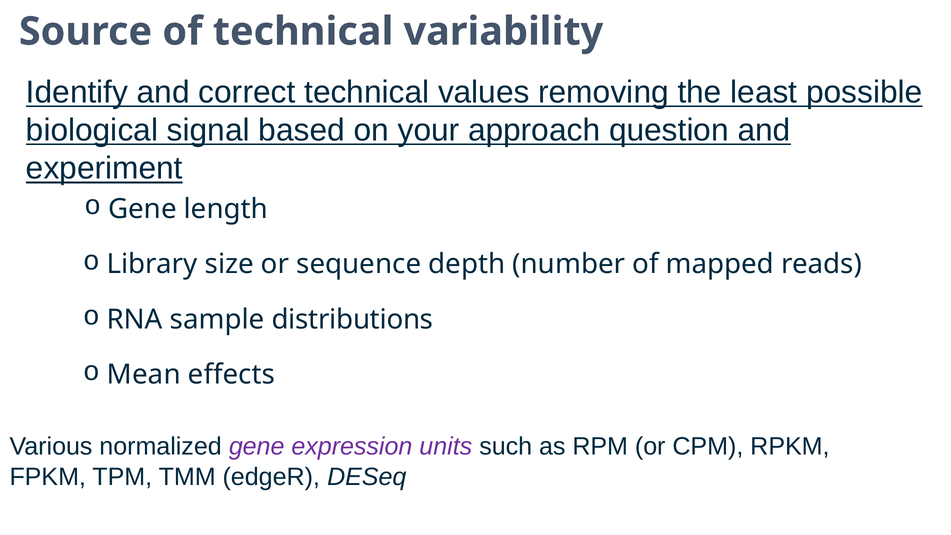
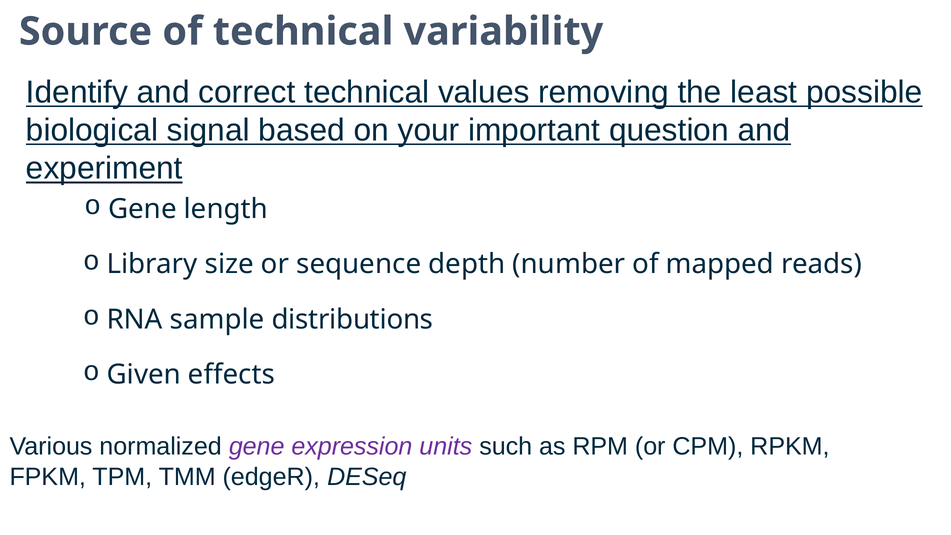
approach: approach -> important
Mean: Mean -> Given
